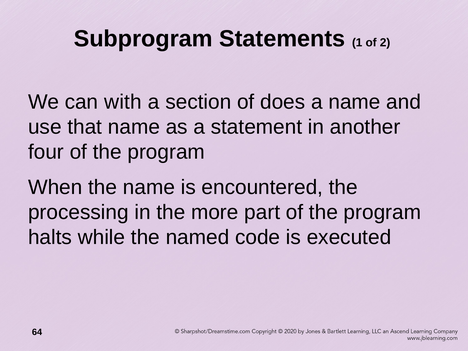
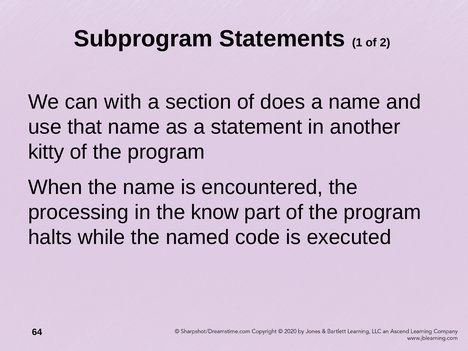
four: four -> kitty
more: more -> know
